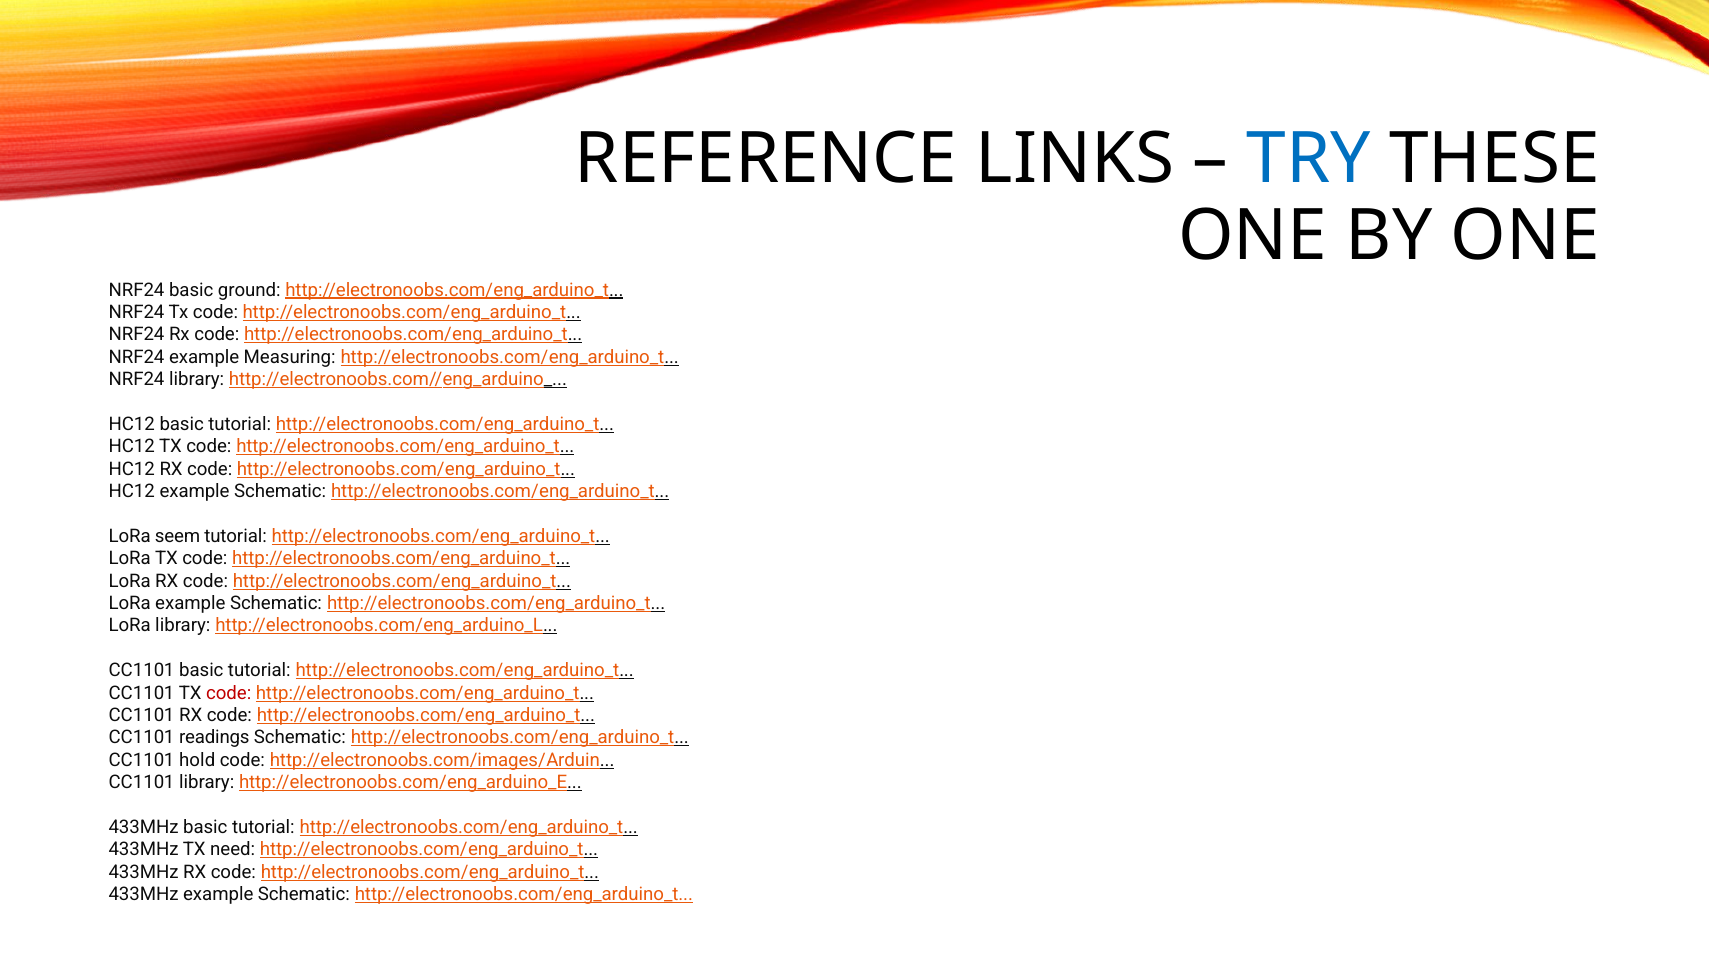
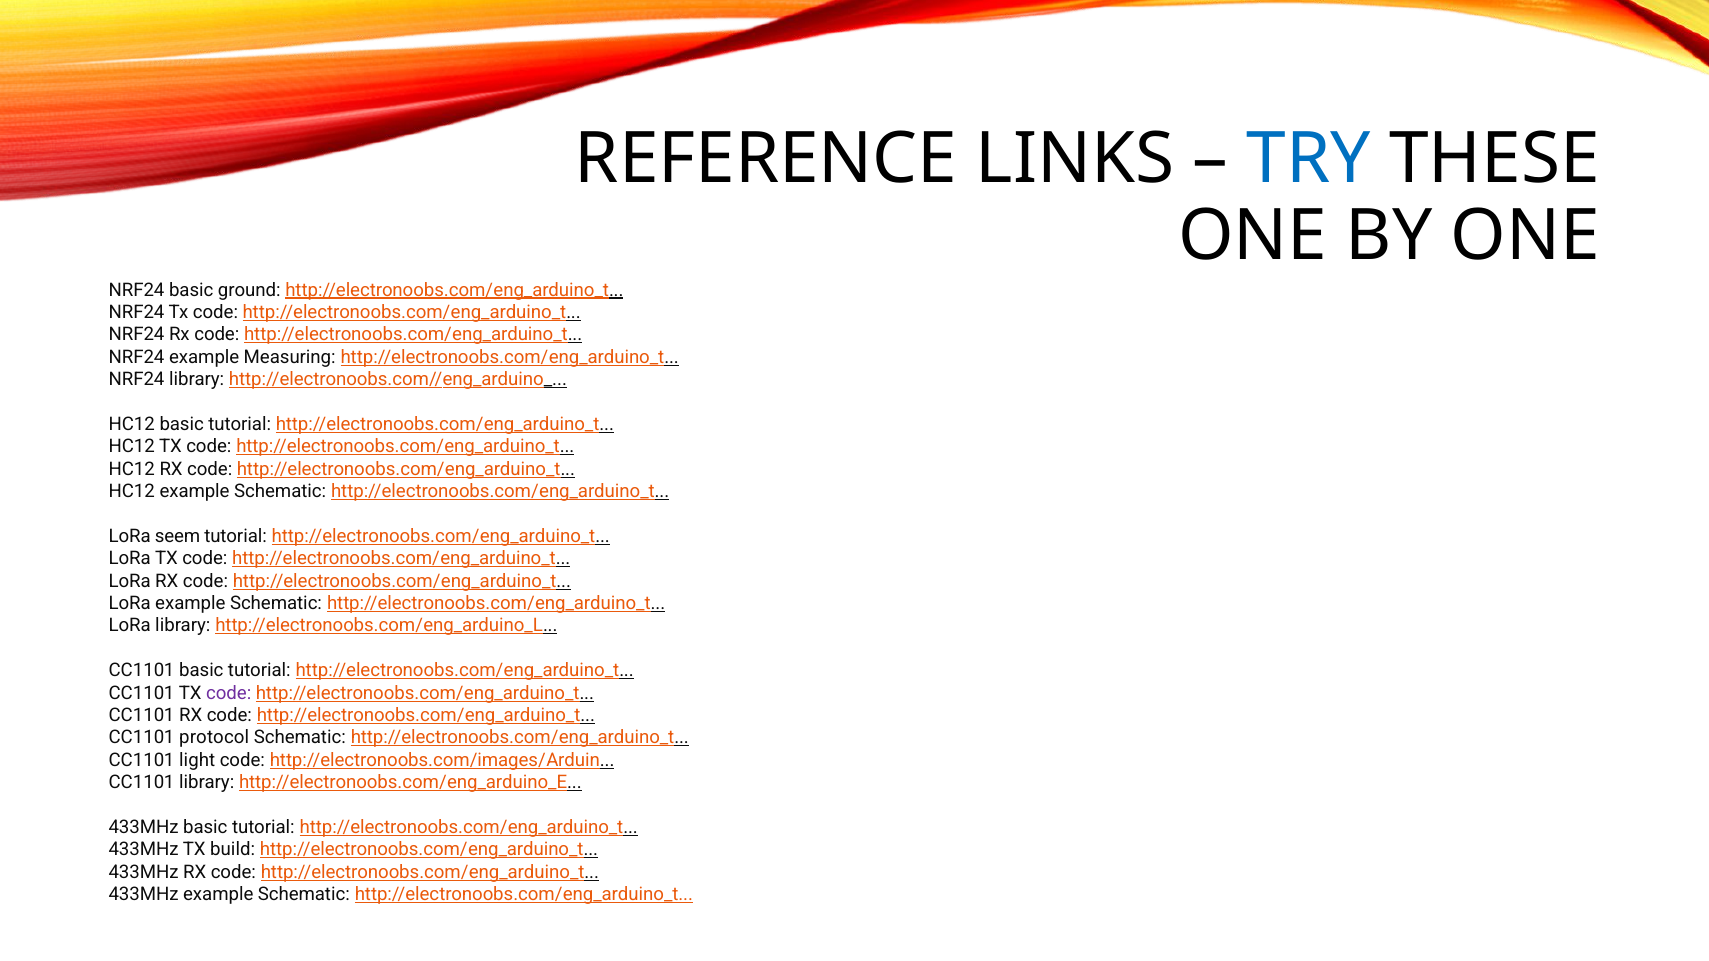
code at (229, 693) colour: red -> purple
readings: readings -> protocol
hold: hold -> light
need: need -> build
